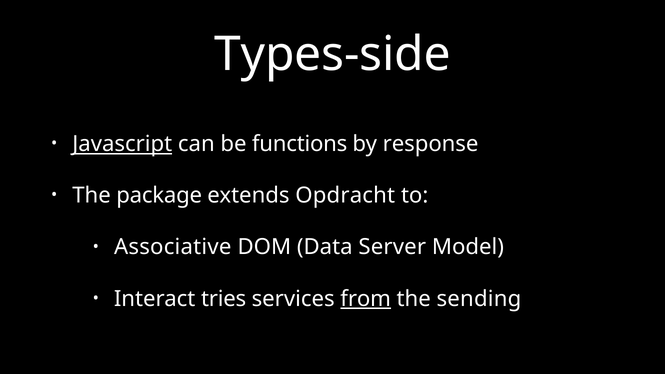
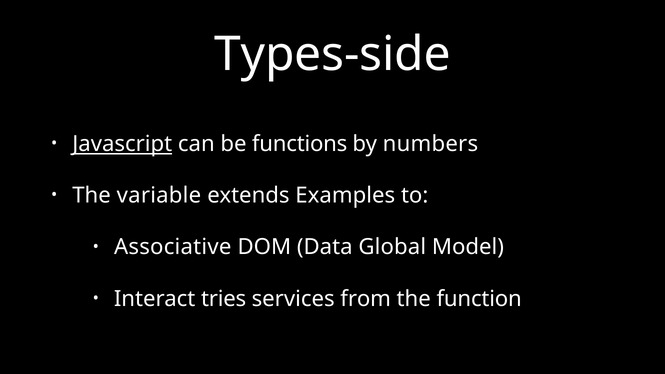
response: response -> numbers
package: package -> variable
Opdracht: Opdracht -> Examples
Server: Server -> Global
from underline: present -> none
sending: sending -> function
